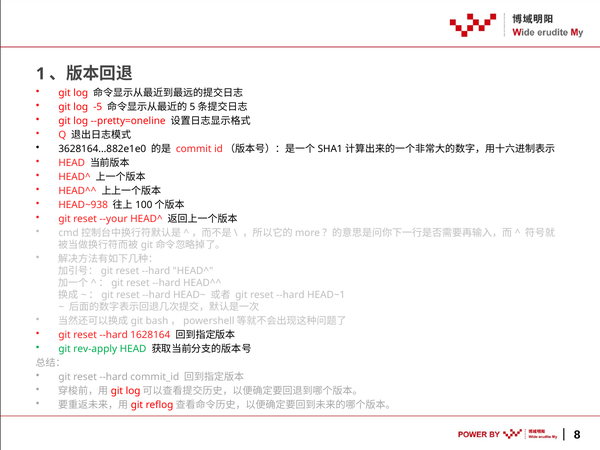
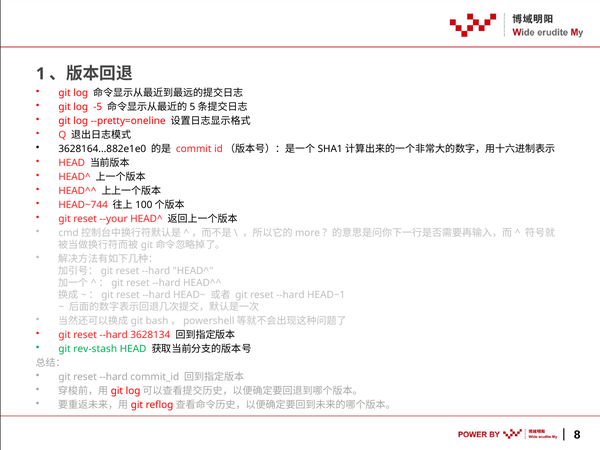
HEAD~938: HEAD~938 -> HEAD~744
1628164: 1628164 -> 3628134
rev-apply: rev-apply -> rev-stash
